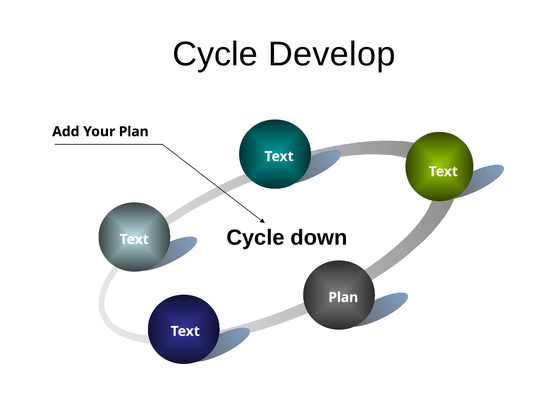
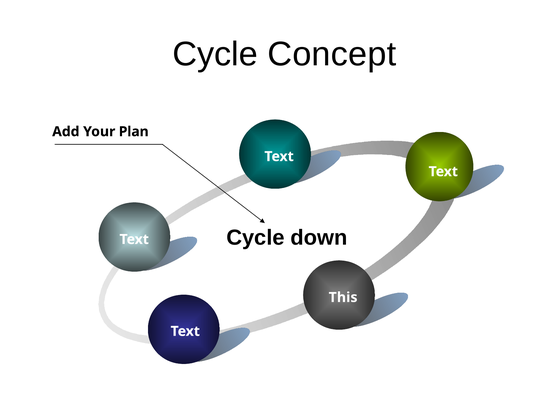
Develop: Develop -> Concept
Plan at (343, 297): Plan -> This
